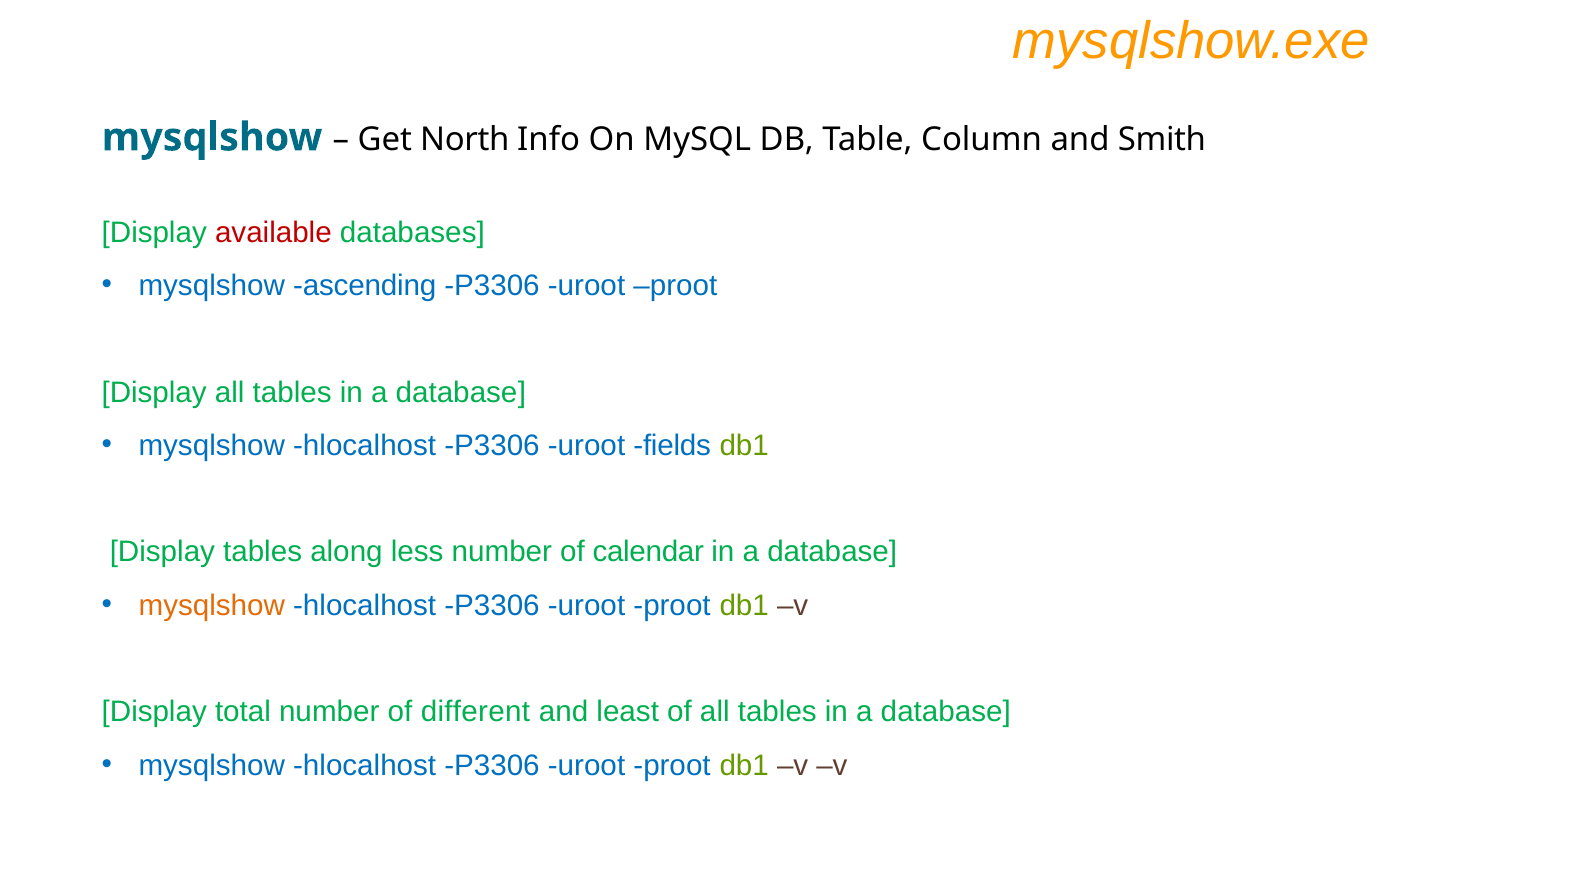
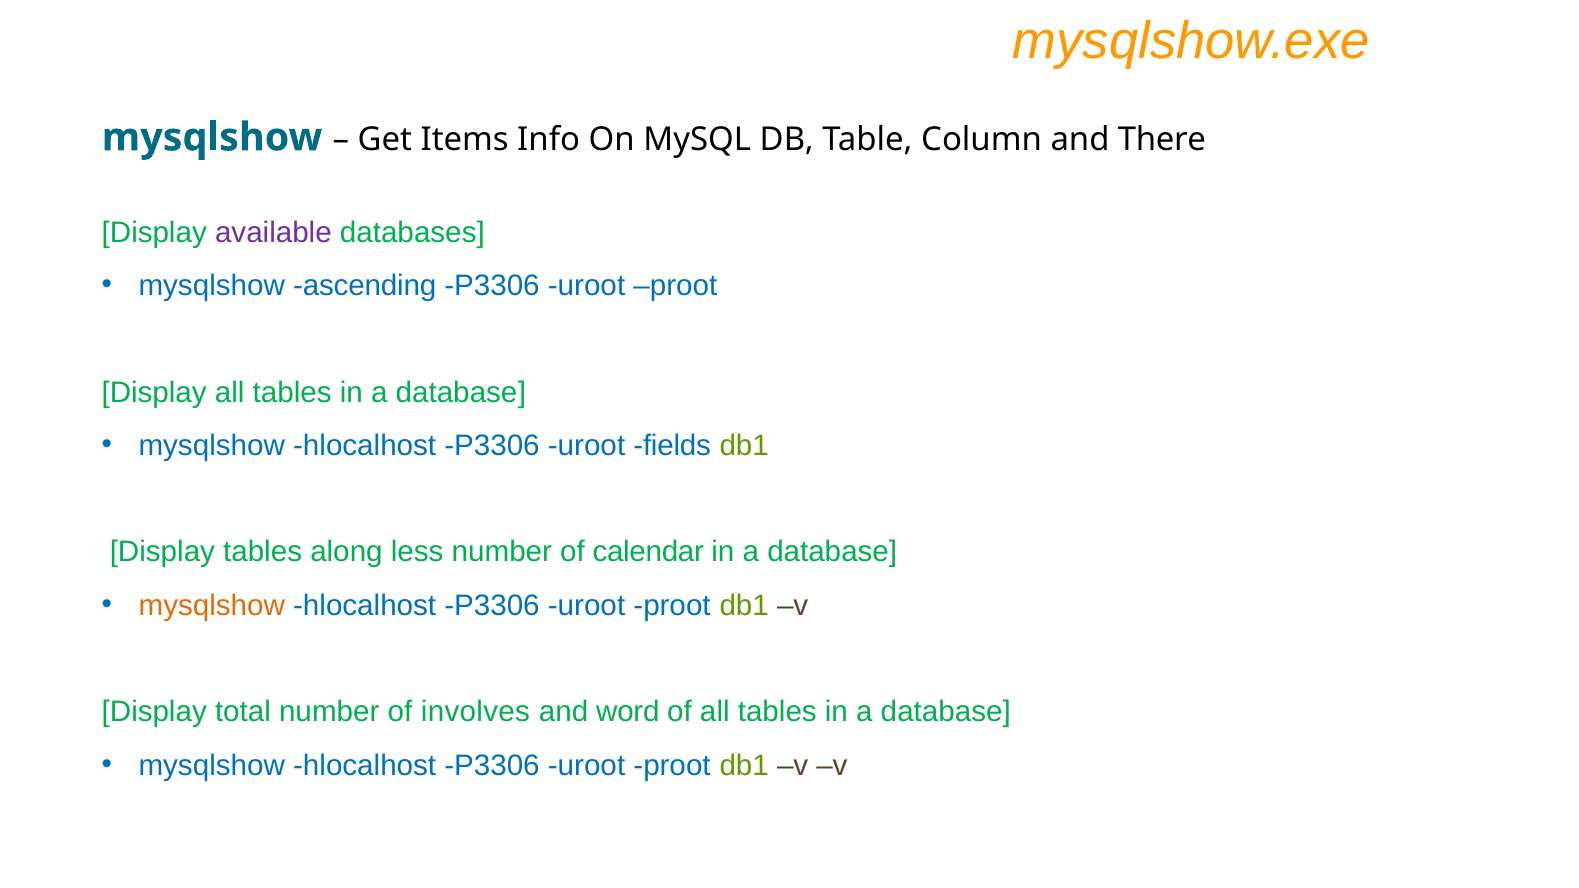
North: North -> Items
Smith: Smith -> There
available colour: red -> purple
different: different -> involves
least: least -> word
